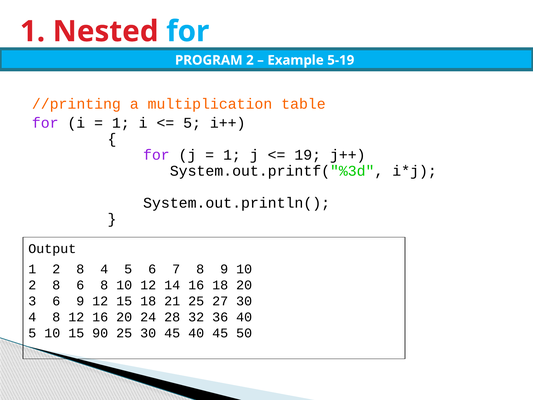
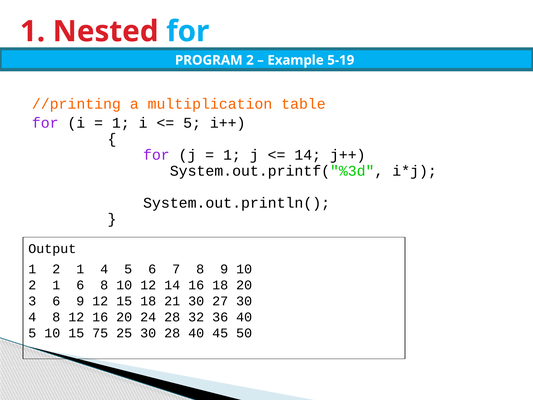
19 at (308, 155): 19 -> 14
1 2 8: 8 -> 1
8 at (56, 285): 8 -> 1
21 25: 25 -> 30
90: 90 -> 75
30 45: 45 -> 28
